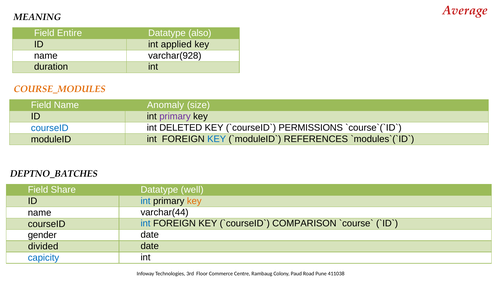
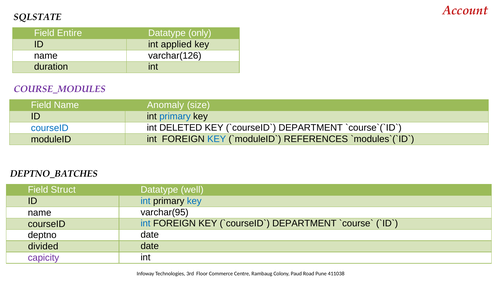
Average: Average -> Account
MEANING: MEANING -> SQLSTATE
also: also -> only
varchar(928: varchar(928 -> varchar(126
COURSE_MODULES colour: orange -> purple
primary at (175, 116) colour: purple -> blue
PERMISSIONS at (311, 128): PERMISSIONS -> DEPARTMENT
Share: Share -> Struct
key at (194, 201) colour: orange -> blue
varchar(44: varchar(44 -> varchar(95
COMPARISON at (304, 223): COMPARISON -> DEPARTMENT
gender: gender -> deptno
capicity colour: blue -> purple
